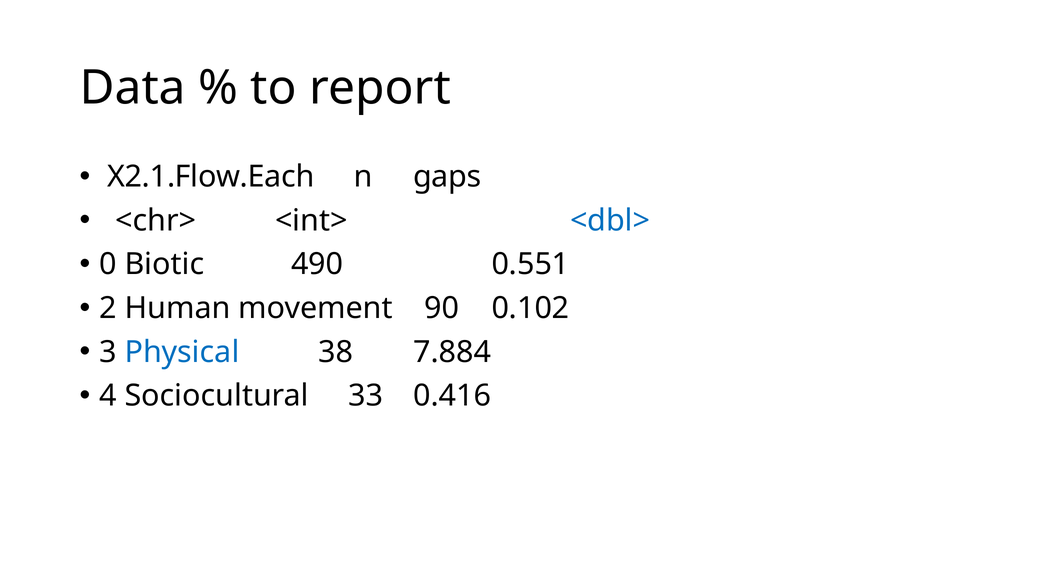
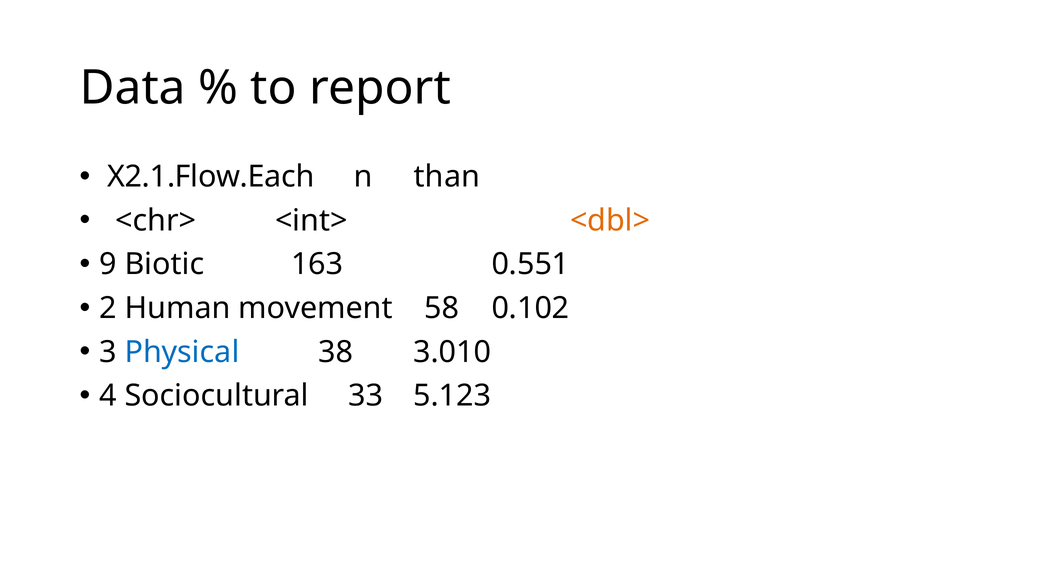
gaps: gaps -> than
<dbl> colour: blue -> orange
0: 0 -> 9
490: 490 -> 163
90: 90 -> 58
7.884: 7.884 -> 3.010
0.416: 0.416 -> 5.123
